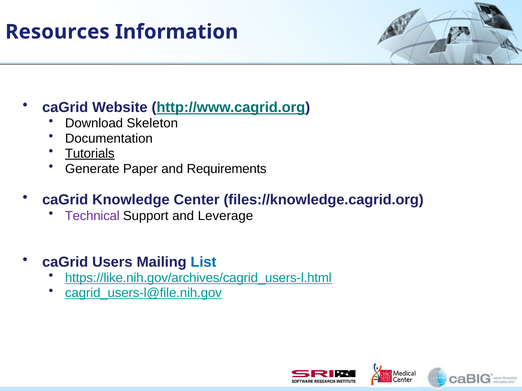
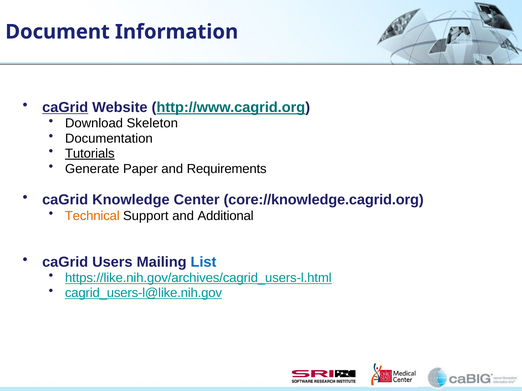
Resources: Resources -> Document
caGrid at (65, 108) underline: none -> present
files://knowledge.cagrid.org: files://knowledge.cagrid.org -> core://knowledge.cagrid.org
Technical colour: purple -> orange
Leverage: Leverage -> Additional
cagrid_users-l@file.nih.gov: cagrid_users-l@file.nih.gov -> cagrid_users-l@like.nih.gov
